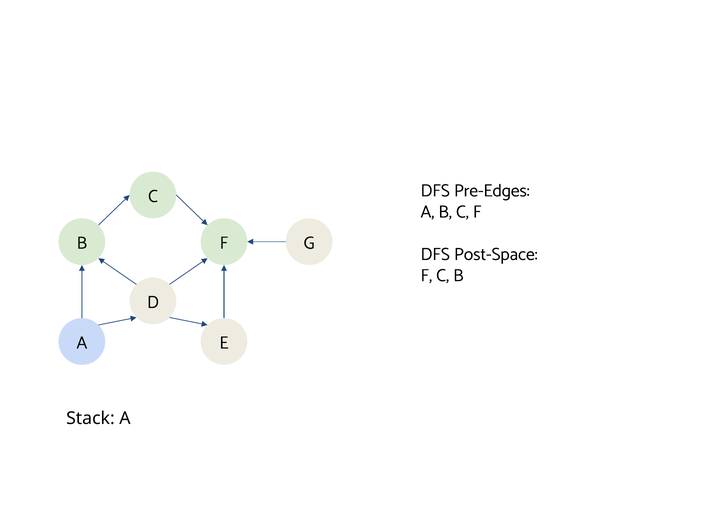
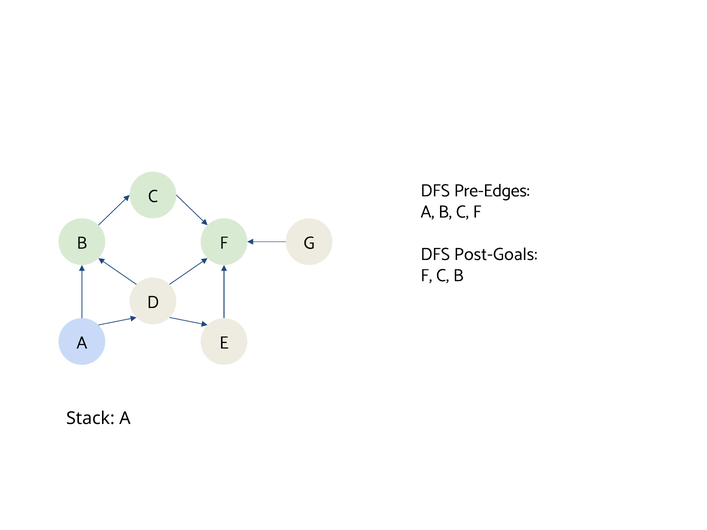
Post-Space: Post-Space -> Post-Goals
